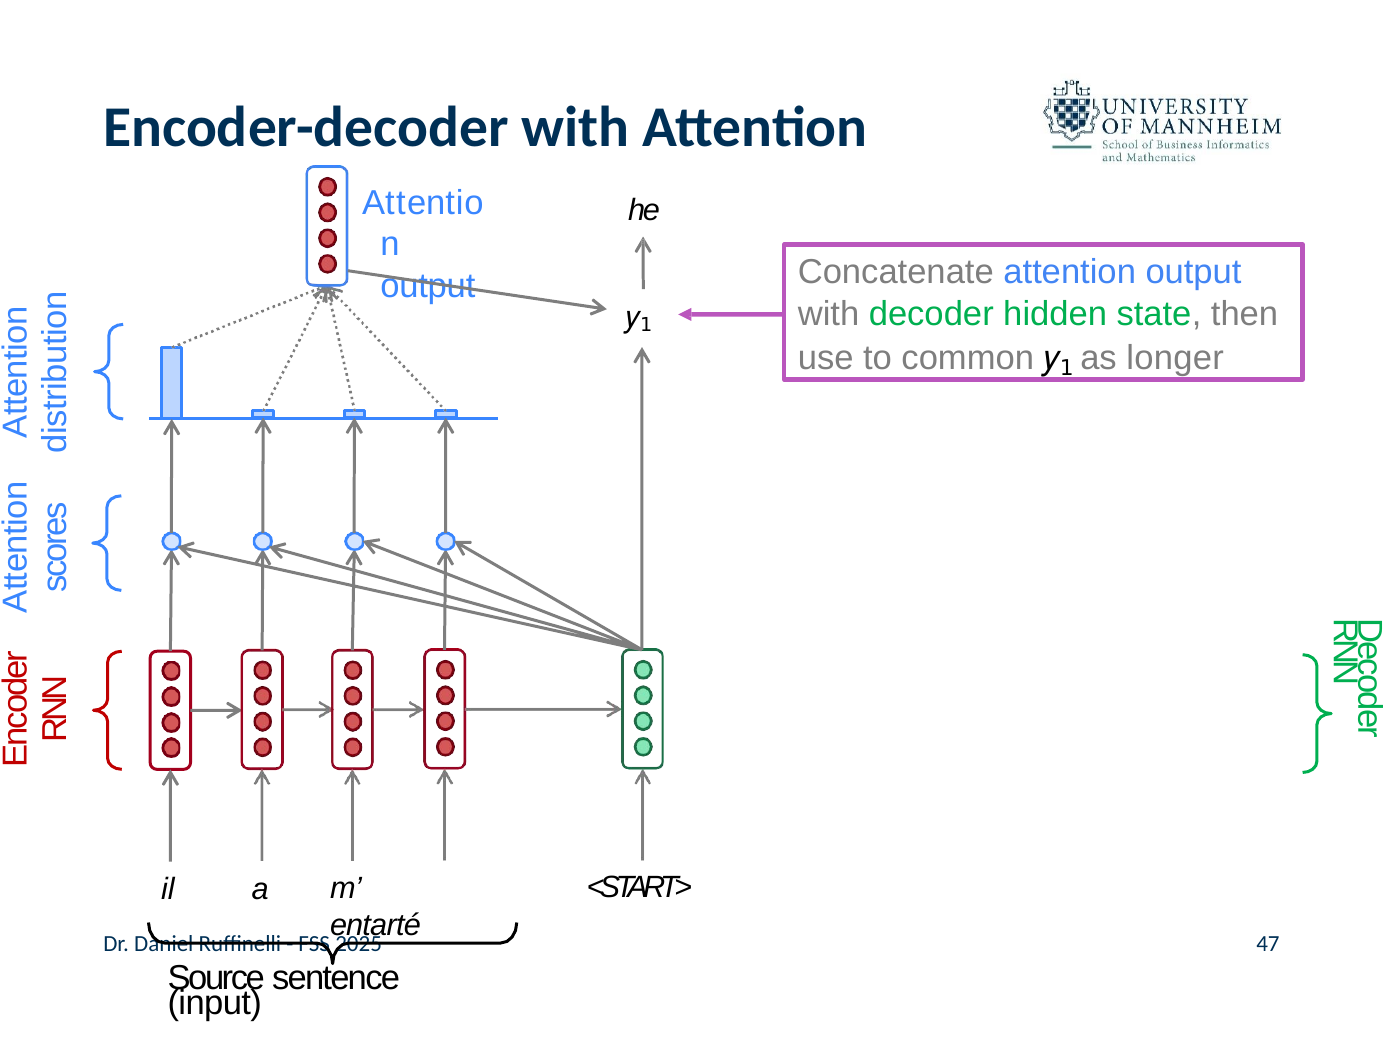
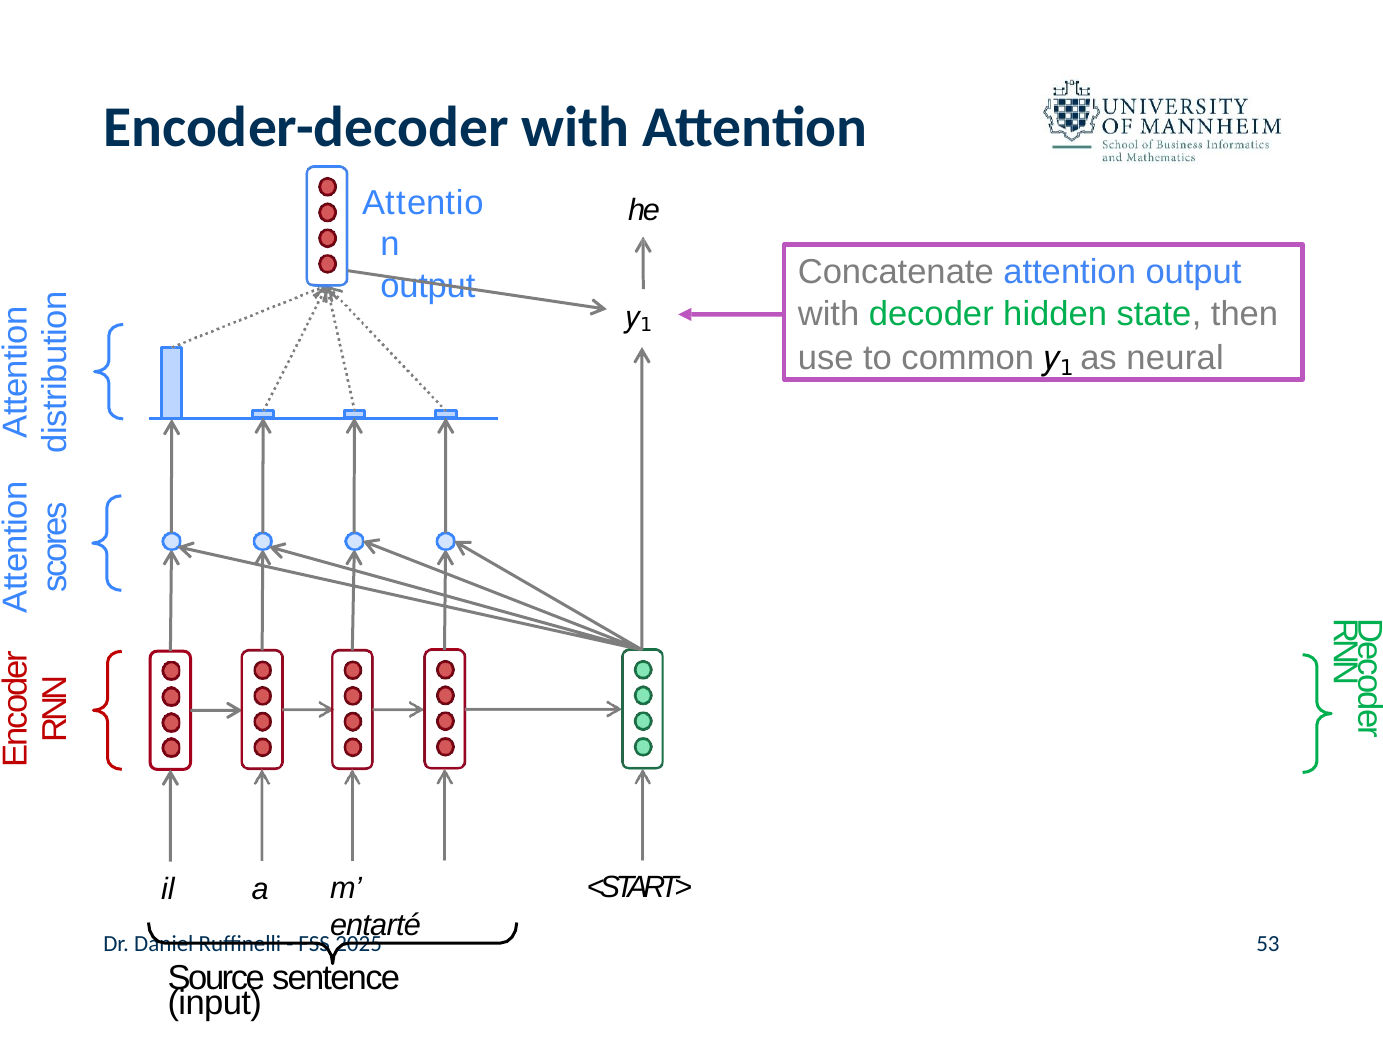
longer: longer -> neural
47: 47 -> 53
